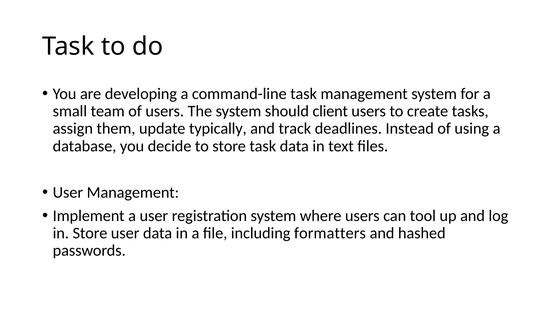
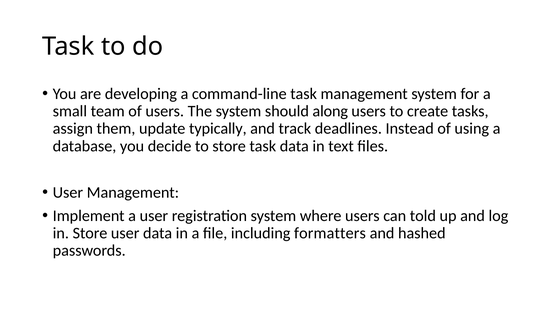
client: client -> along
tool: tool -> told
